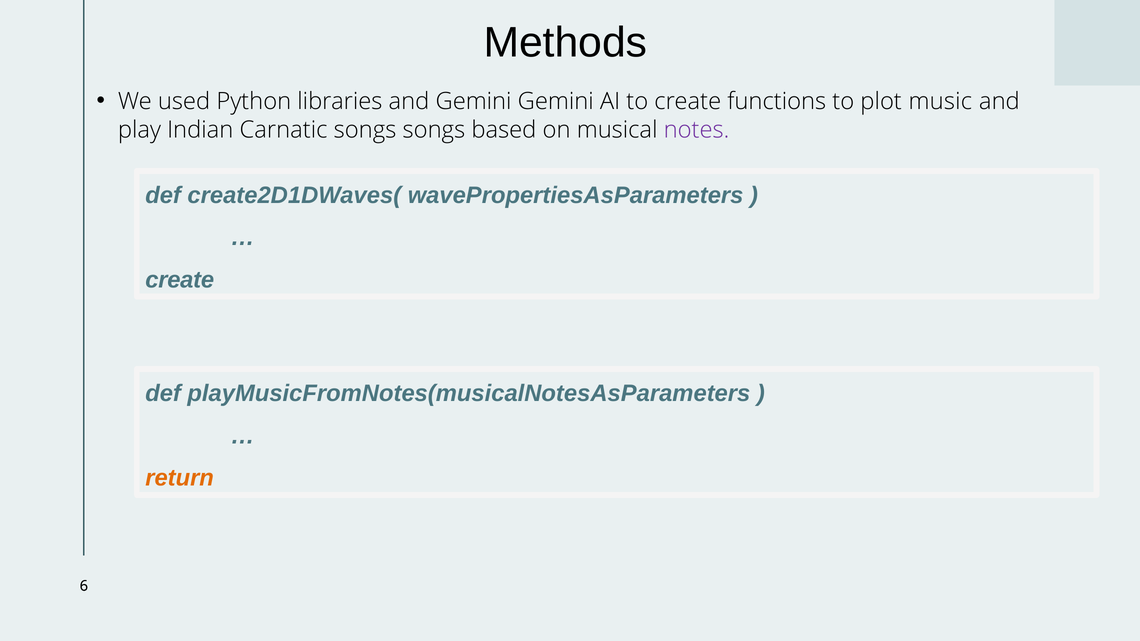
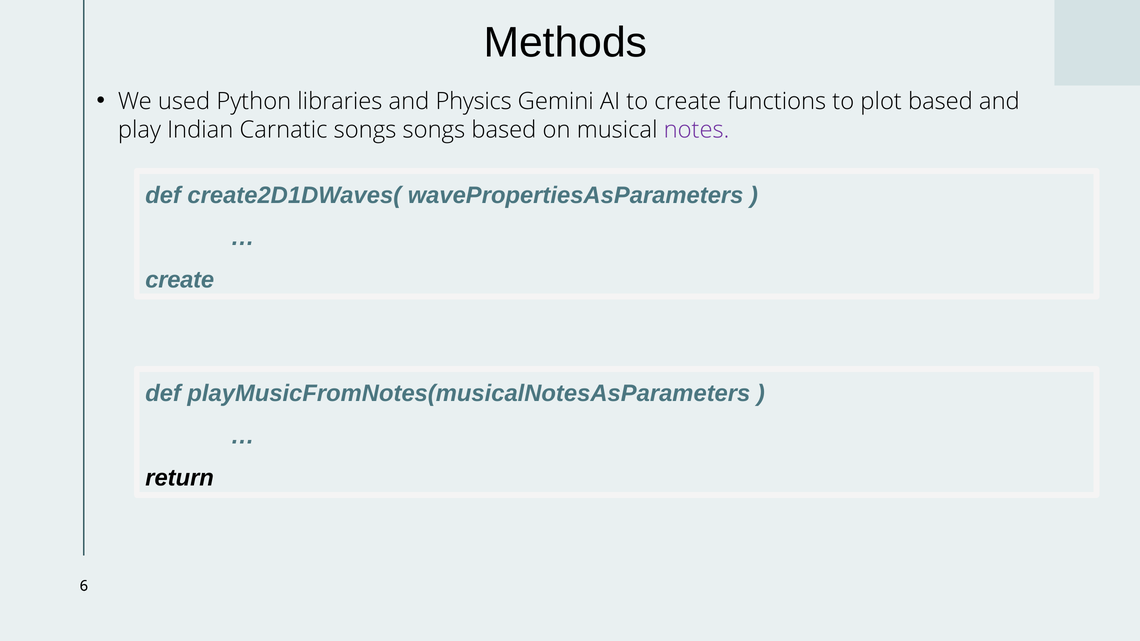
and Gemini: Gemini -> Physics
plot music: music -> based
return colour: orange -> black
